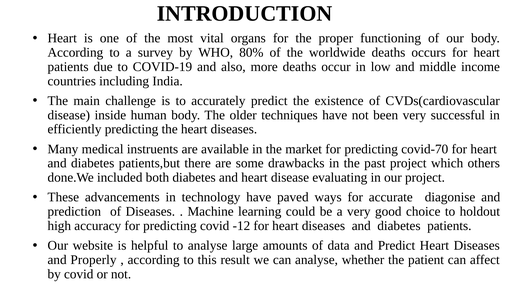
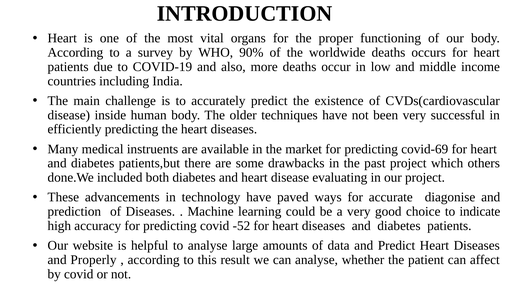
80%: 80% -> 90%
covid-70: covid-70 -> covid-69
holdout: holdout -> indicate
-12: -12 -> -52
